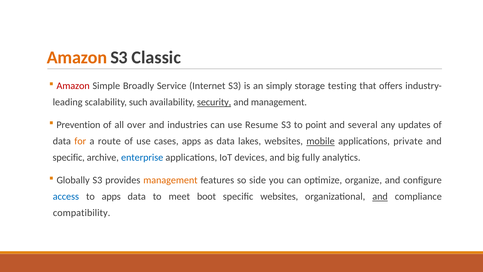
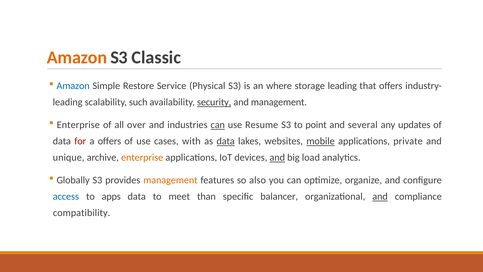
Amazon at (73, 86) colour: red -> blue
Broadly: Broadly -> Restore
Internet: Internet -> Physical
simply: simply -> where
storage testing: testing -> leading
Prevention at (78, 125): Prevention -> Enterprise
can at (218, 125) underline: none -> present
for colour: orange -> red
a route: route -> offers
cases apps: apps -> with
data at (226, 141) underline: none -> present
specific at (69, 157): specific -> unique
enterprise at (142, 157) colour: blue -> orange
and at (277, 157) underline: none -> present
fully: fully -> load
side: side -> also
boot: boot -> than
specific websites: websites -> balancer
